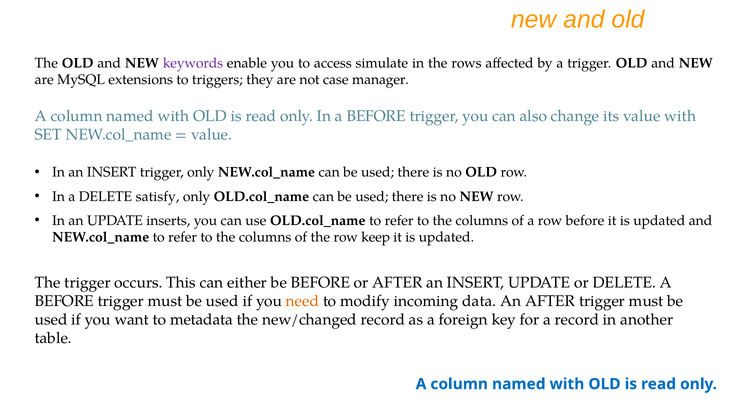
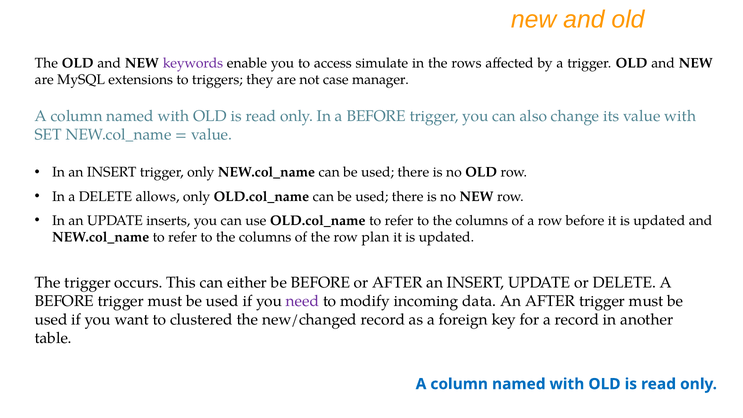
satisfy: satisfy -> allows
keep: keep -> plan
need colour: orange -> purple
metadata: metadata -> clustered
